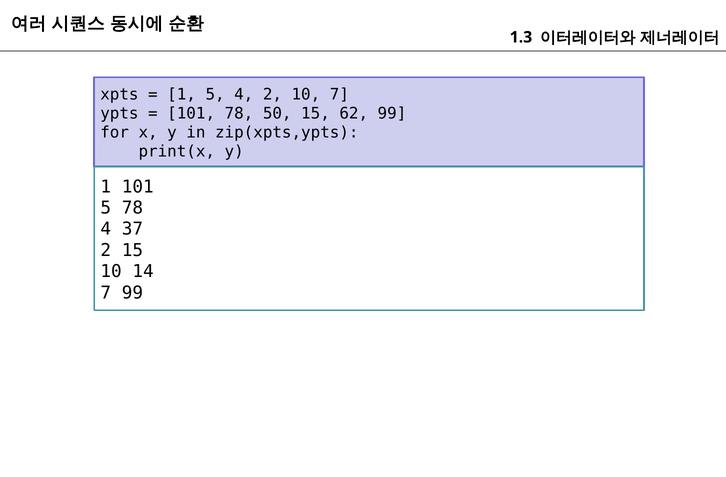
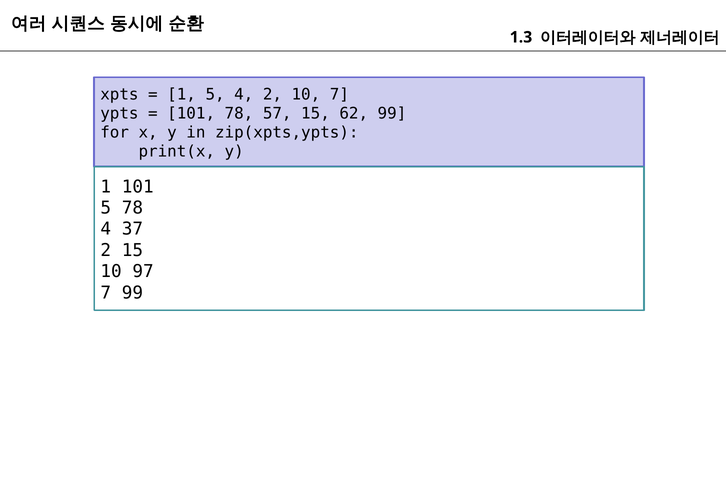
50: 50 -> 57
14: 14 -> 97
